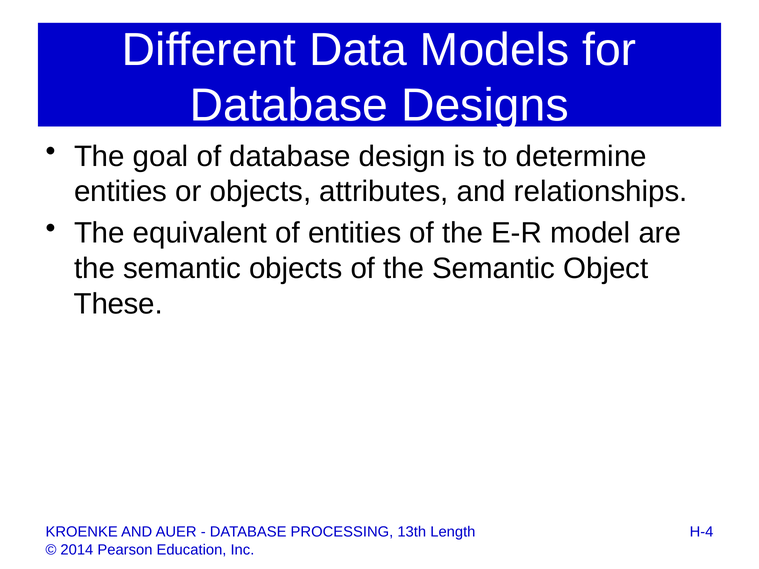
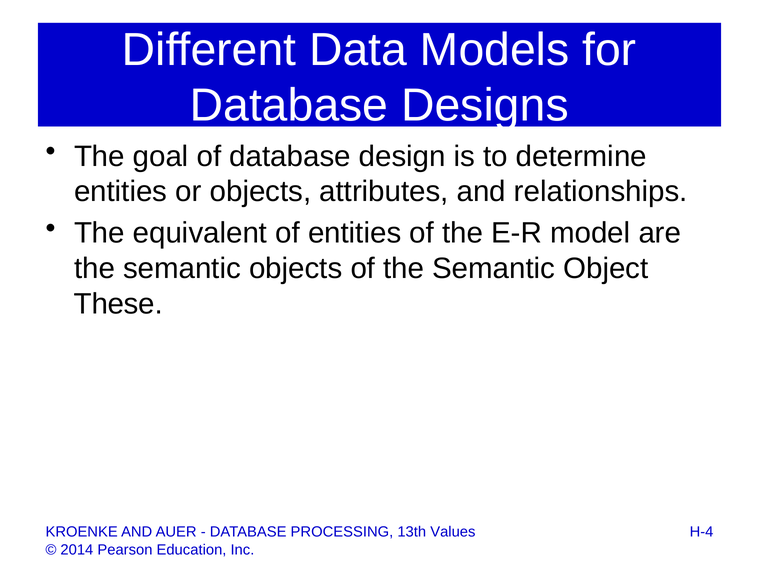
Length: Length -> Values
